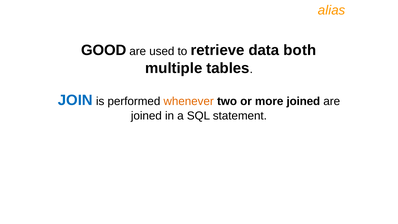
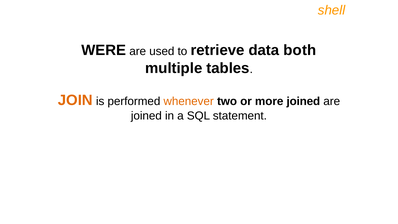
alias: alias -> shell
GOOD: GOOD -> WERE
JOIN colour: blue -> orange
